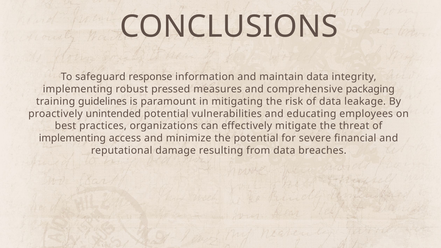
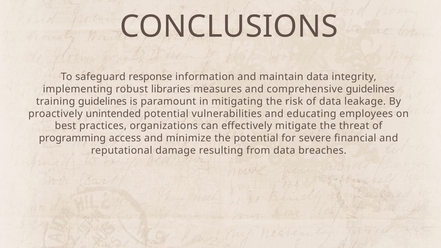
pressed: pressed -> libraries
comprehensive packaging: packaging -> guidelines
implementing at (72, 138): implementing -> programming
